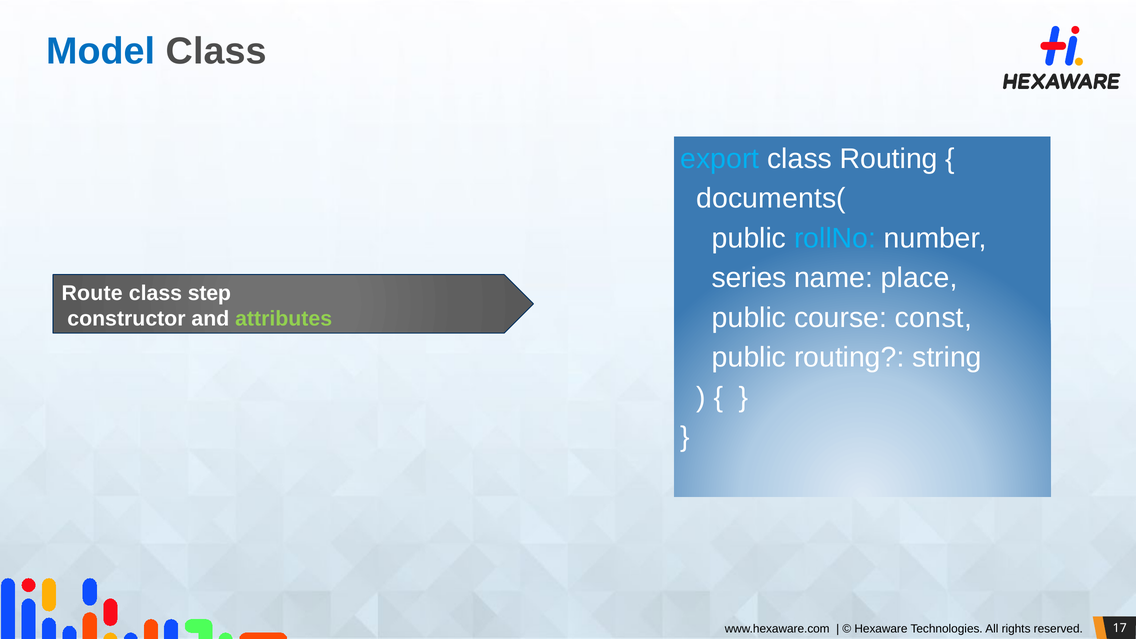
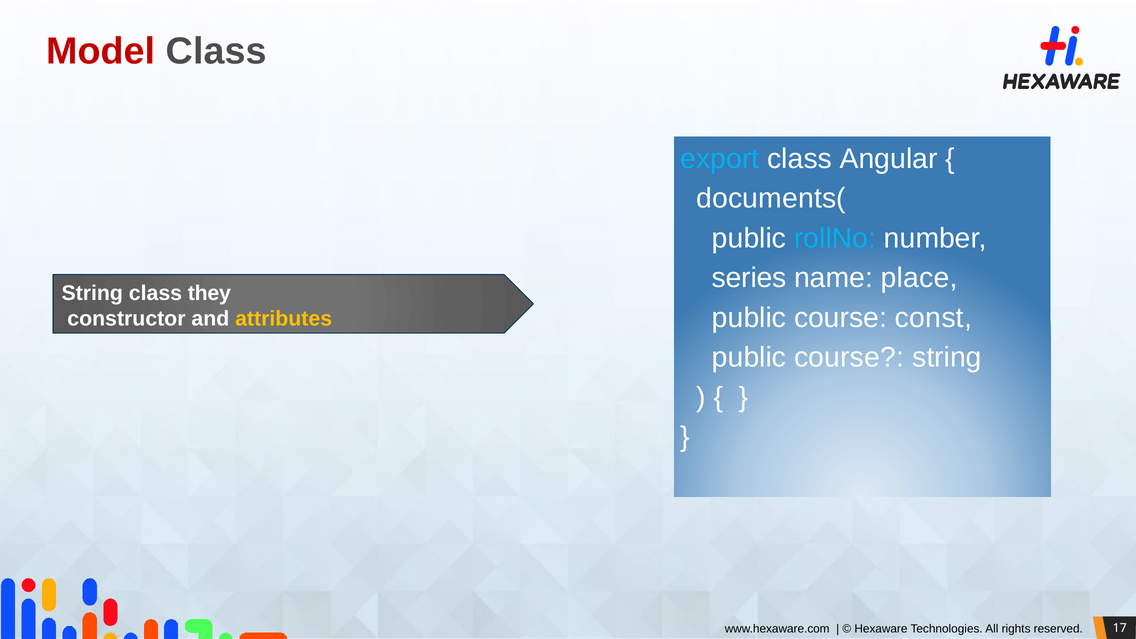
Model colour: blue -> red
class Routing: Routing -> Angular
Route at (92, 293): Route -> String
step: step -> they
attributes colour: light green -> yellow
routing at (849, 357): routing -> course
